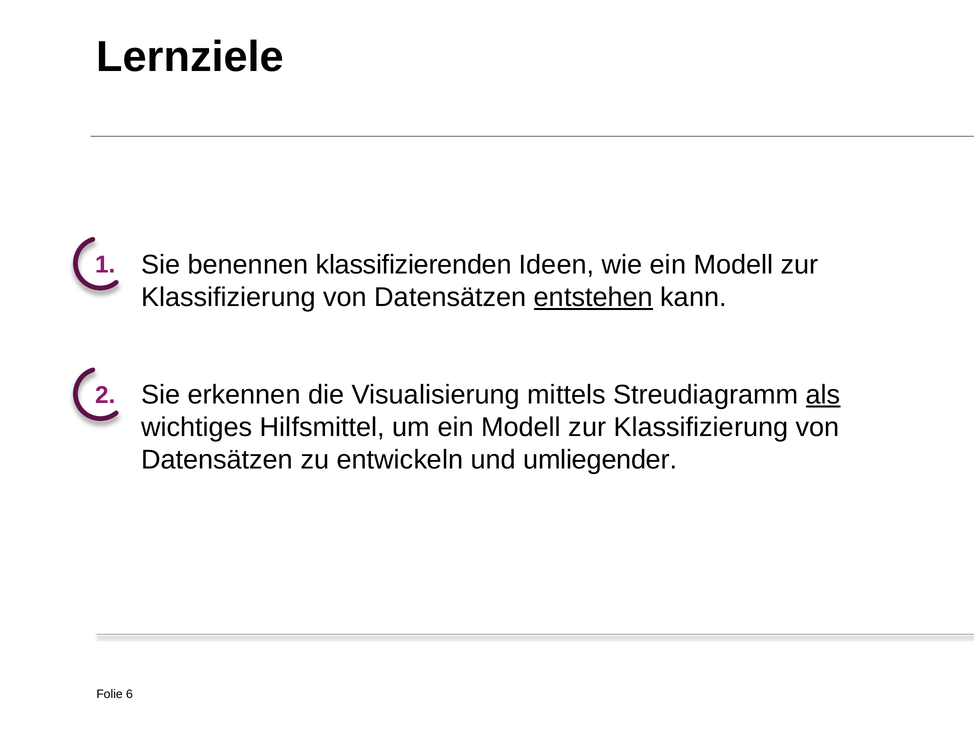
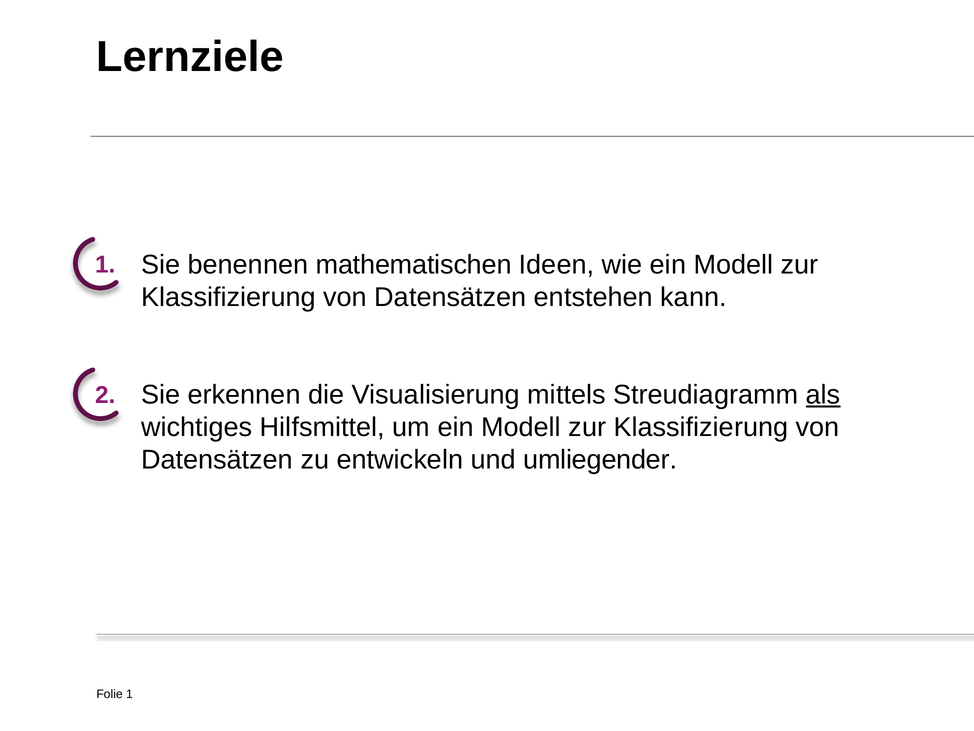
klassifizierenden: klassifizierenden -> mathematischen
entstehen underline: present -> none
Folie 6: 6 -> 1
